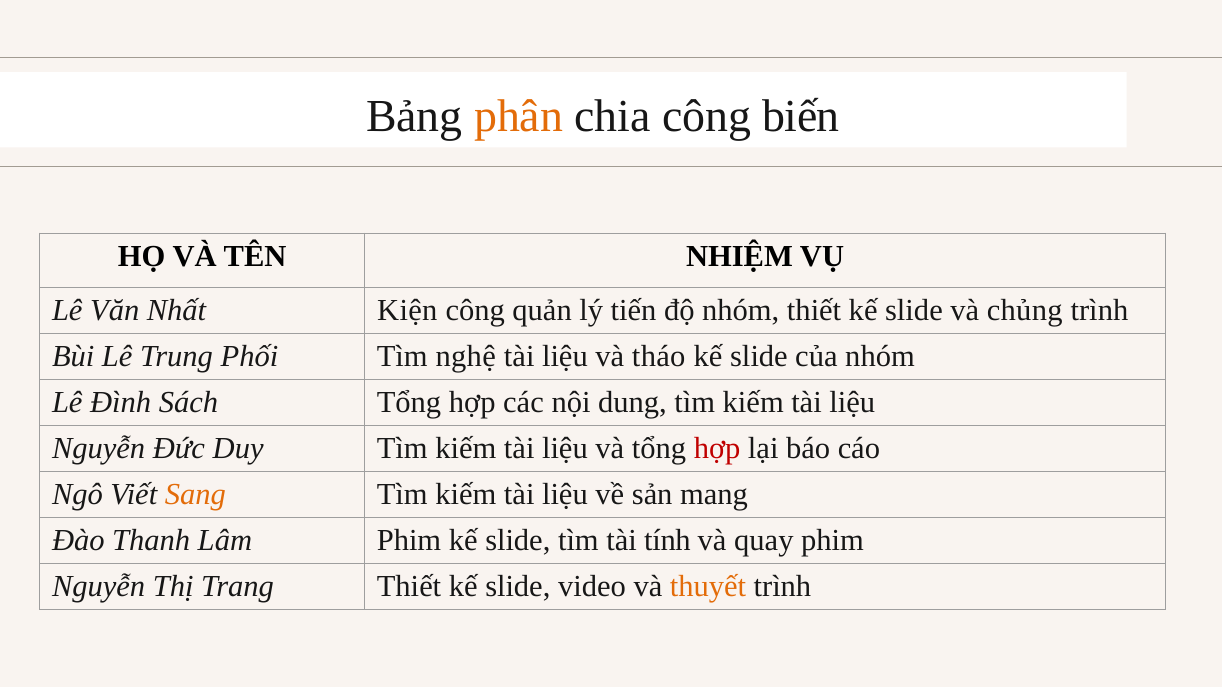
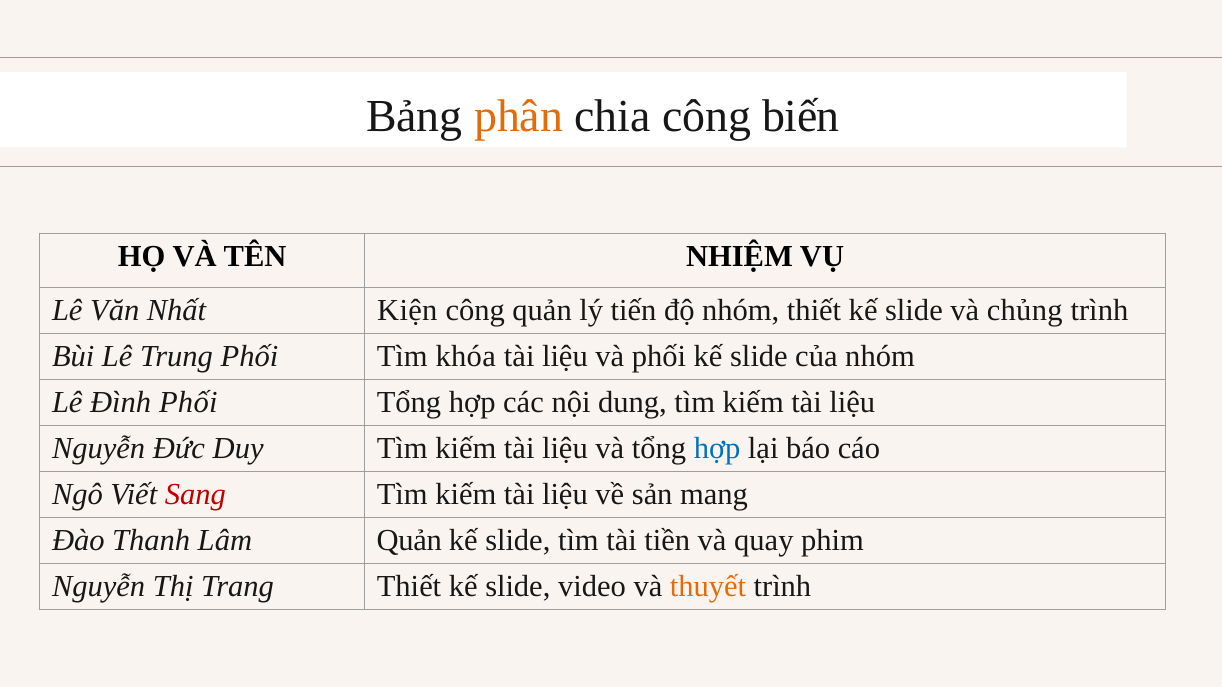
nghệ: nghệ -> khóa
và tháo: tháo -> phối
Đình Sách: Sách -> Phối
hợp at (717, 449) colour: red -> blue
Sang colour: orange -> red
Lâm Phim: Phim -> Quản
tính: tính -> tiền
